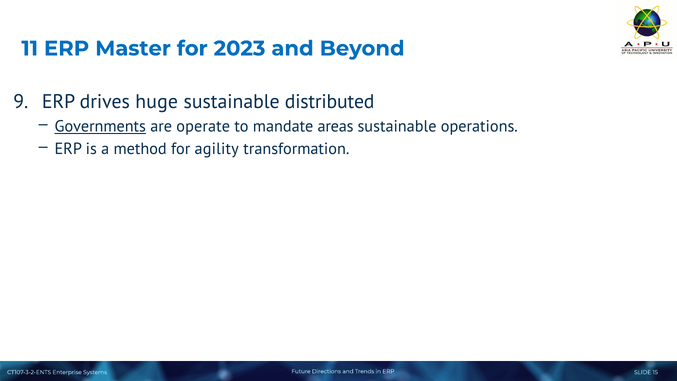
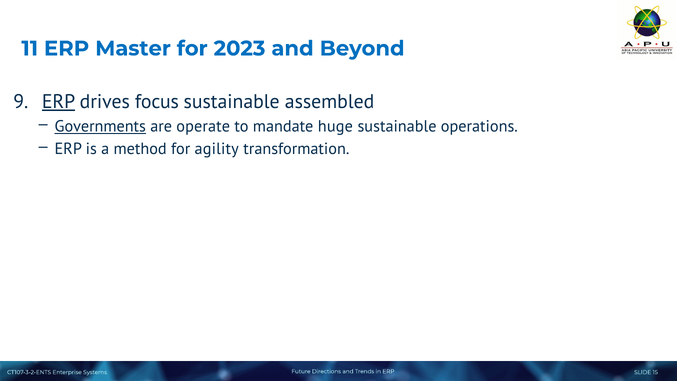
ERP at (59, 102) underline: none -> present
huge: huge -> focus
distributed: distributed -> assembled
areas: areas -> huge
